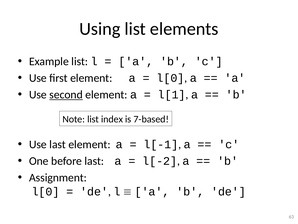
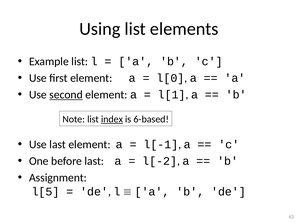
index underline: none -> present
7-based: 7-based -> 6-based
l[0 at (46, 191): l[0 -> l[5
